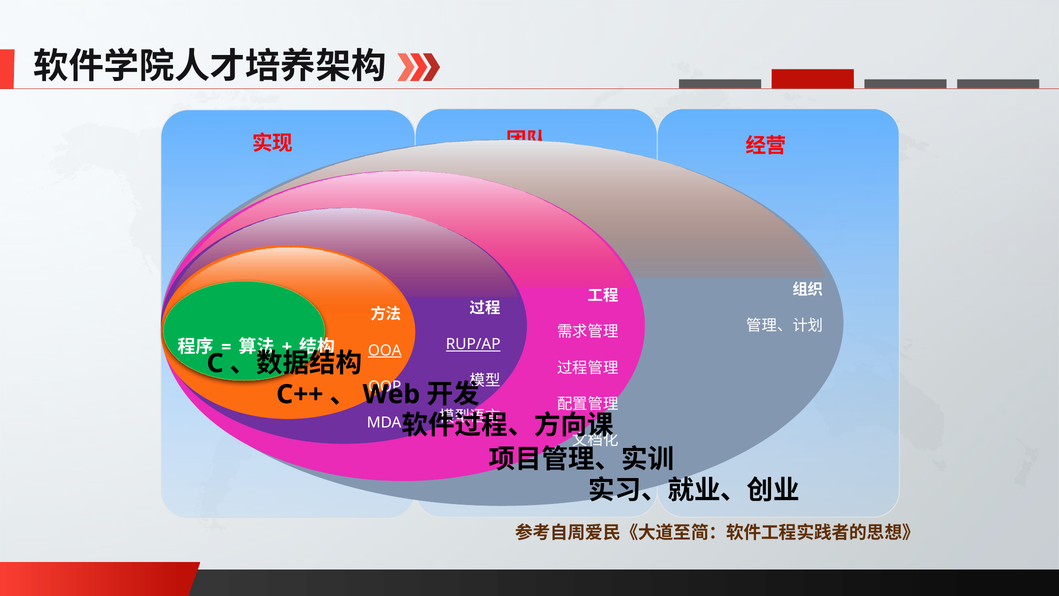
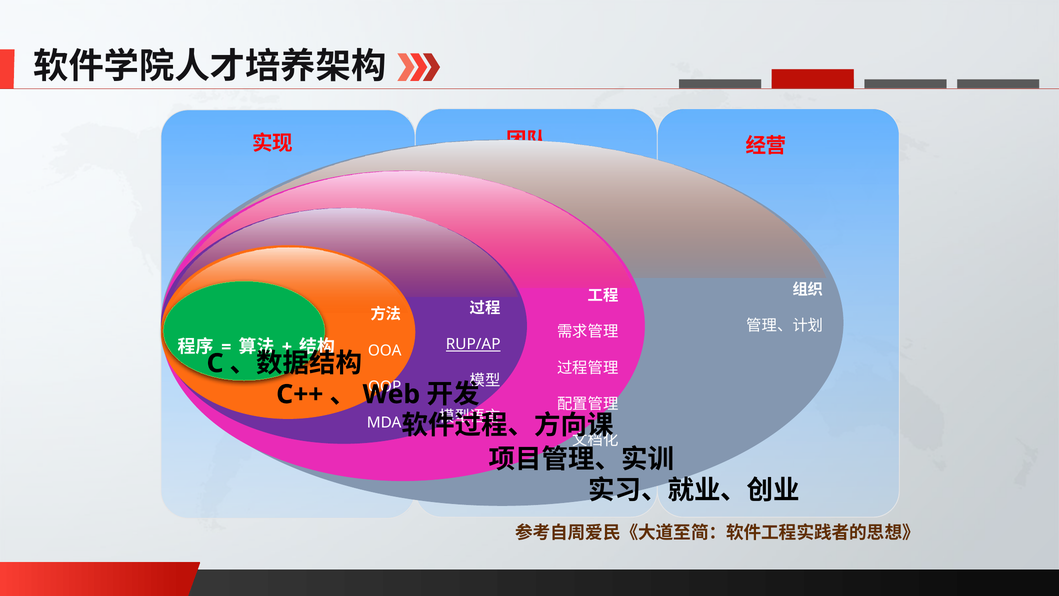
OOA underline: present -> none
